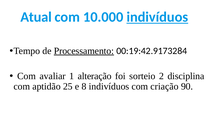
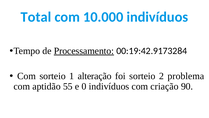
Atual: Atual -> Total
indivíduos at (157, 17) underline: present -> none
Com avaliar: avaliar -> sorteio
disciplina: disciplina -> problema
25: 25 -> 55
8: 8 -> 0
